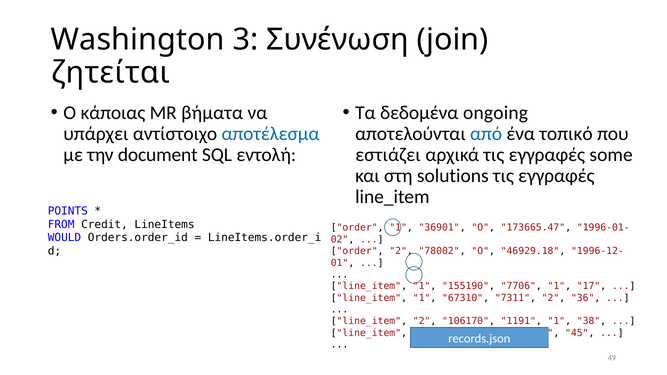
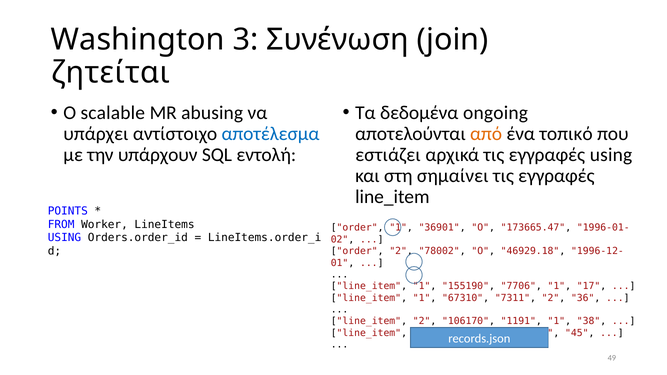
κάποιας: κάποιας -> scalable
βήματα: βήματα -> abusing
από colour: blue -> orange
document: document -> υπάρχουν
εγγραφές some: some -> using
solutions: solutions -> σημαίνει
Credit: Credit -> Worker
WOULD at (64, 238): WOULD -> USING
